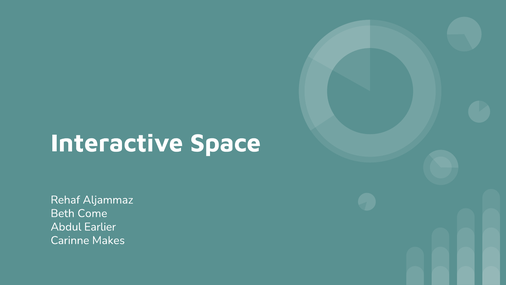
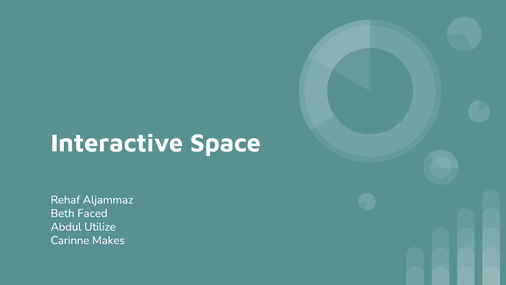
Come: Come -> Faced
Earlier: Earlier -> Utilize
